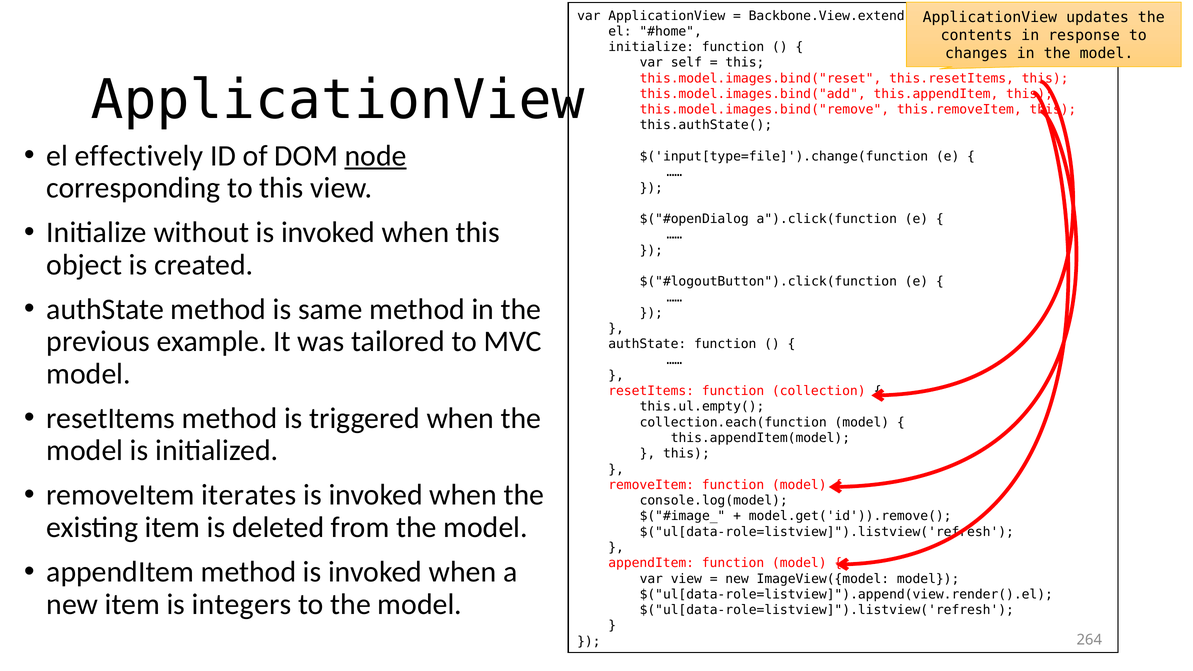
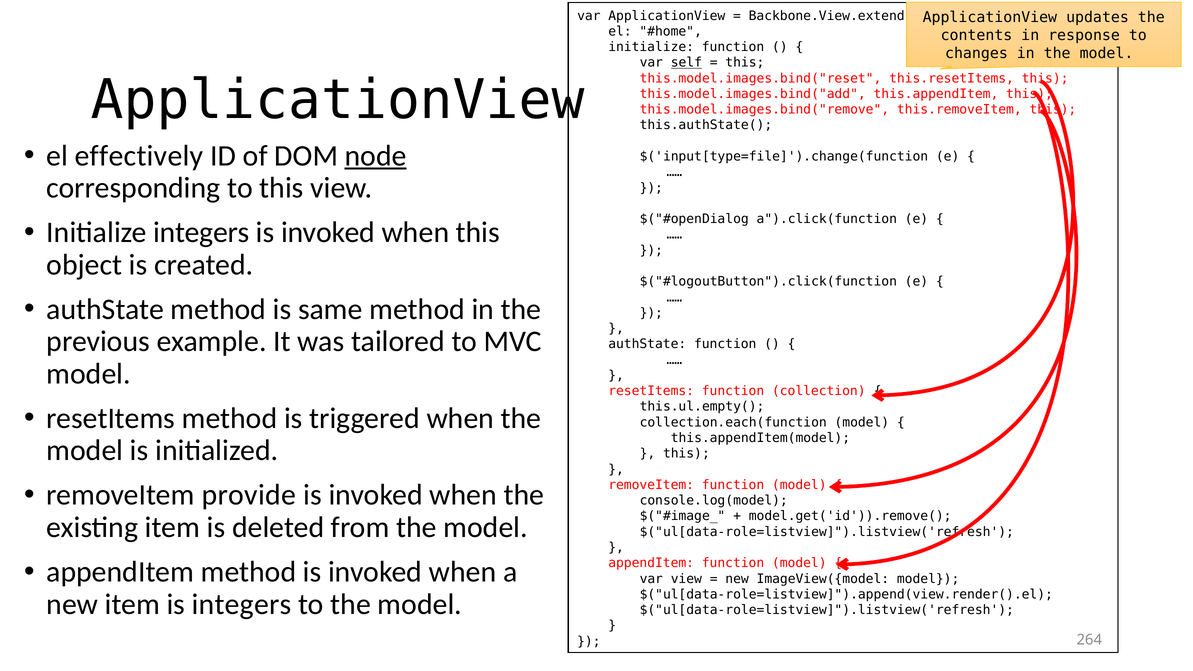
self underline: none -> present
Initialize without: without -> integers
iterates: iterates -> provide
